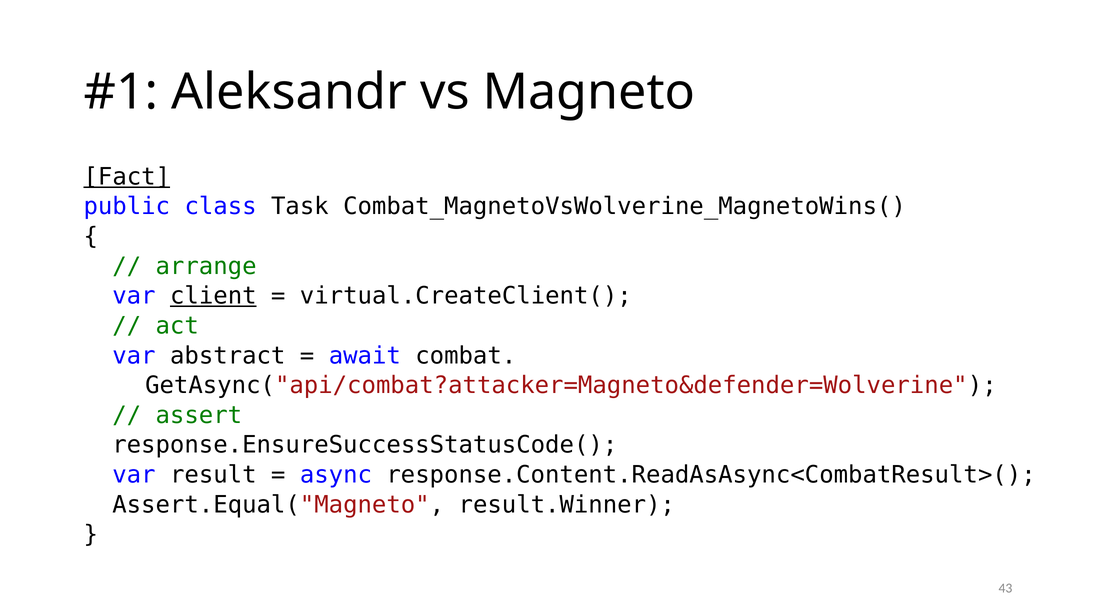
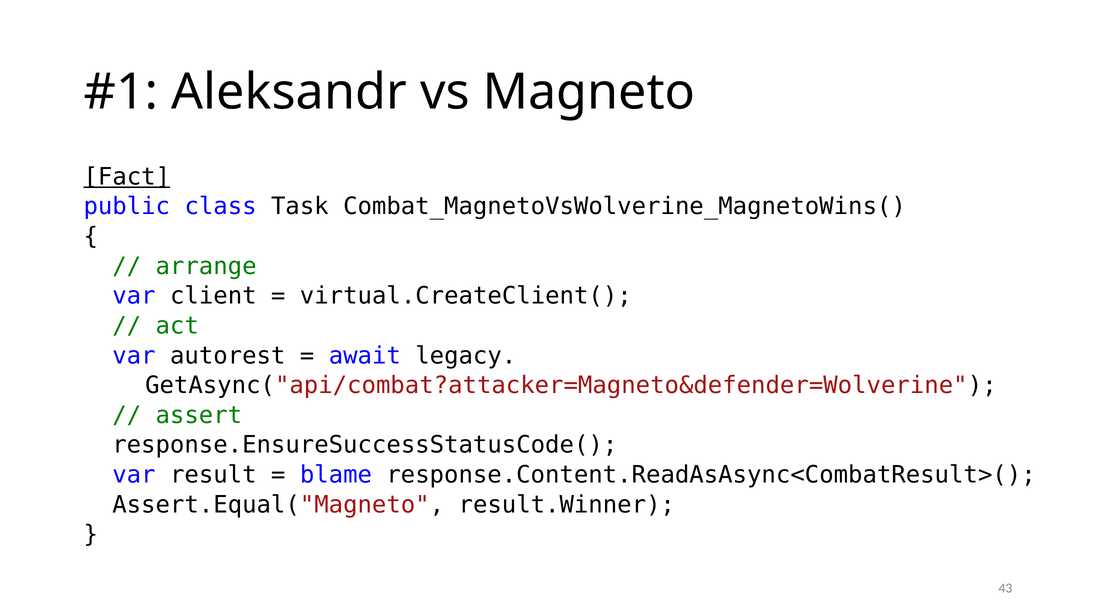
client underline: present -> none
abstract: abstract -> autorest
combat: combat -> legacy
async: async -> blame
